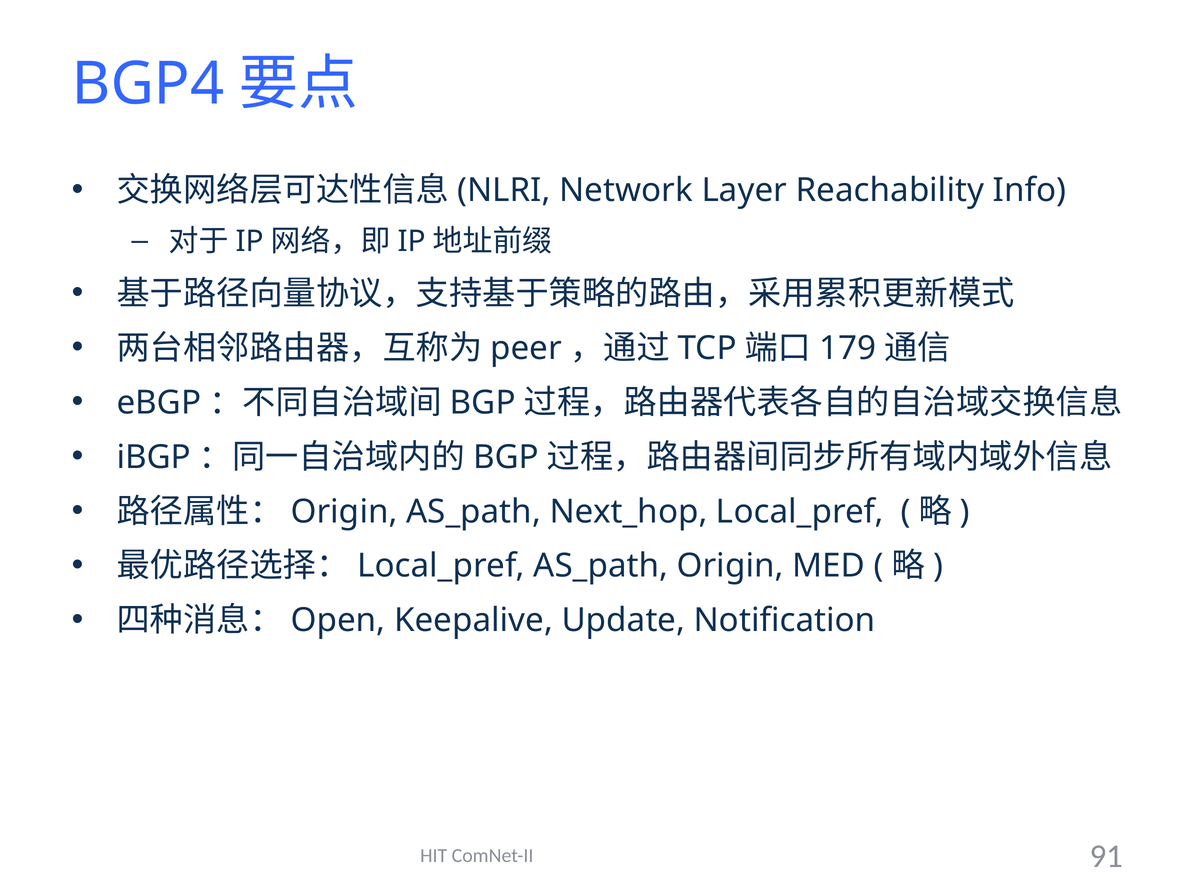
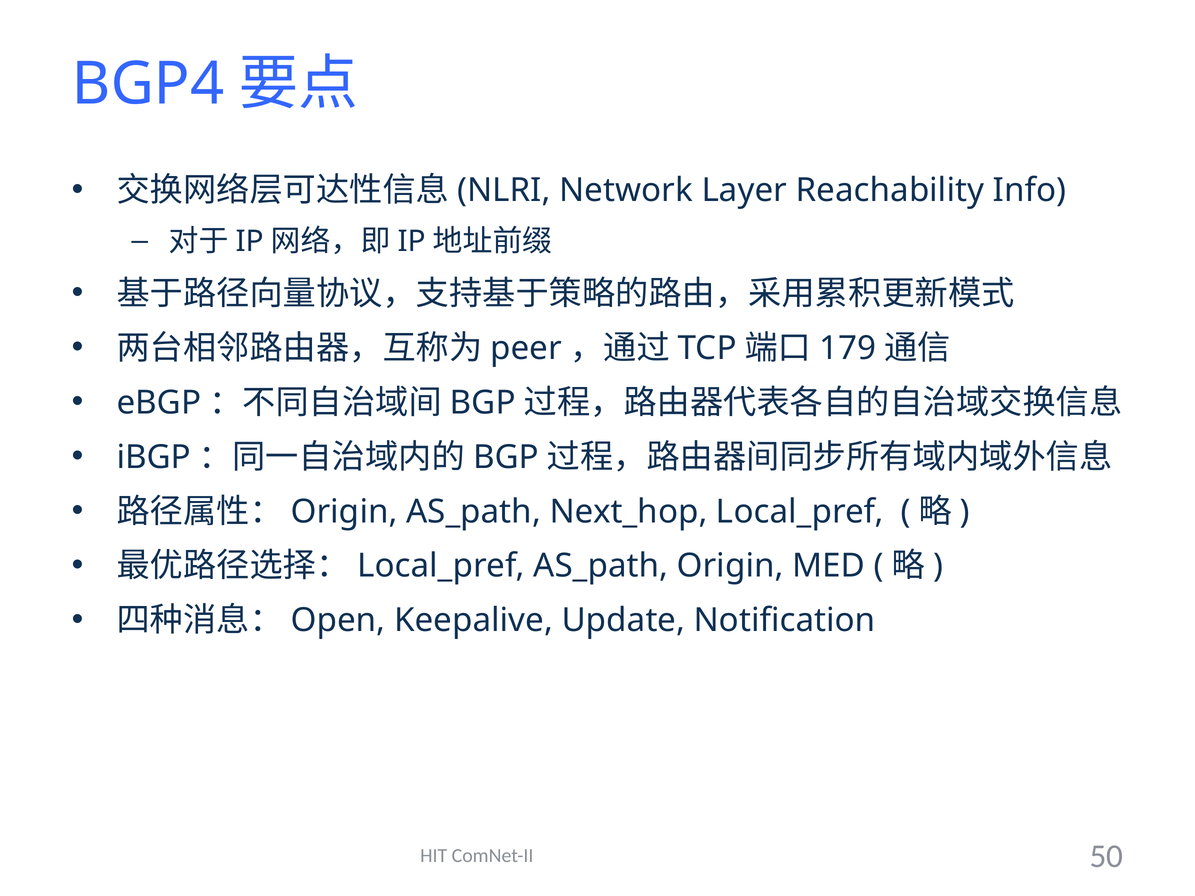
91: 91 -> 50
